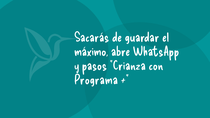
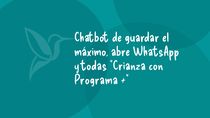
Sacarás: Sacarás -> Chatbot
pasos: pasos -> todas
